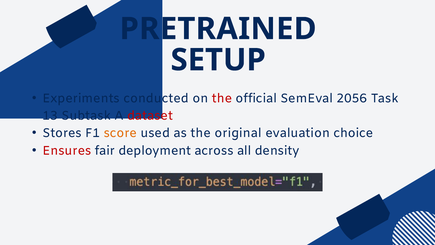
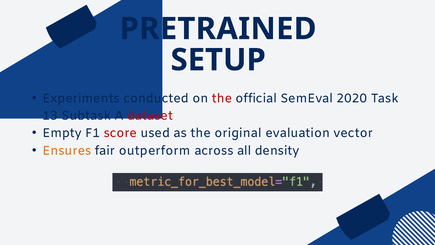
2056: 2056 -> 2020
Stores: Stores -> Empty
score colour: orange -> red
choice: choice -> vector
Ensures colour: red -> orange
deployment: deployment -> outperform
